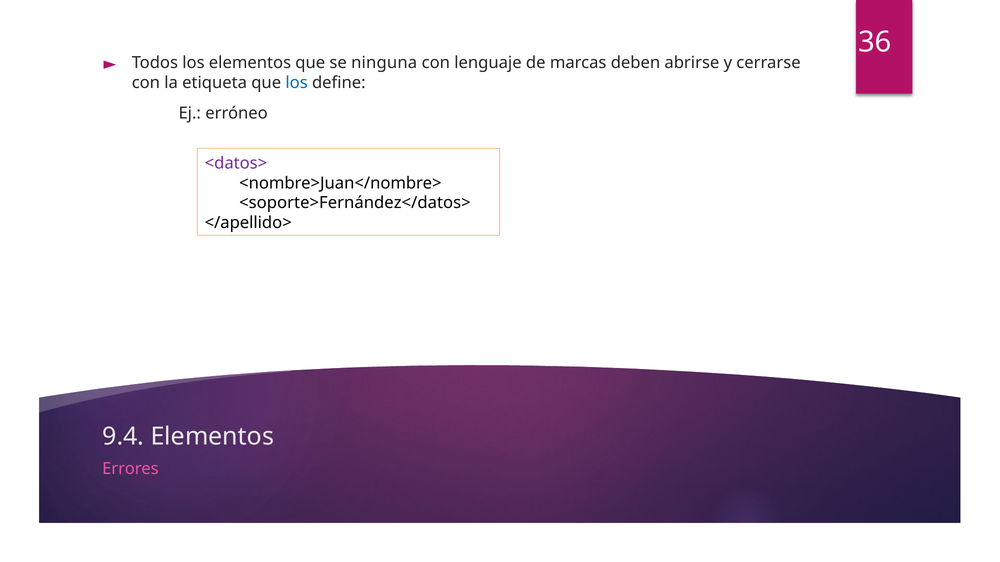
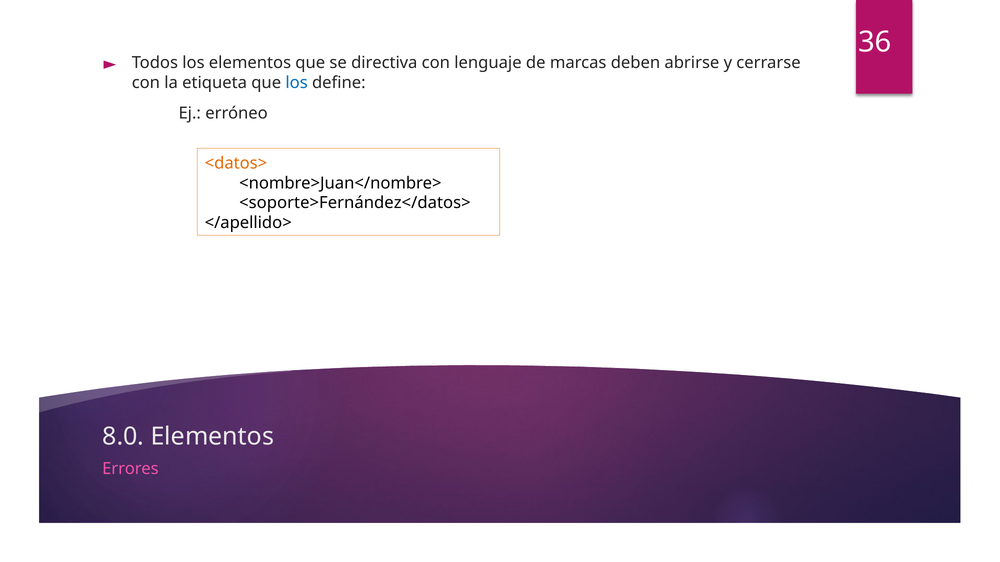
ninguna: ninguna -> directiva
<datos> colour: purple -> orange
9.4: 9.4 -> 8.0
